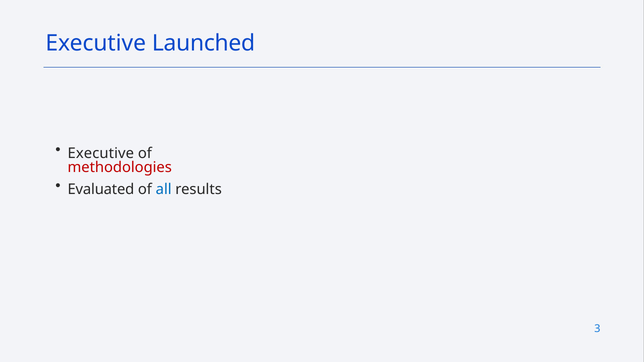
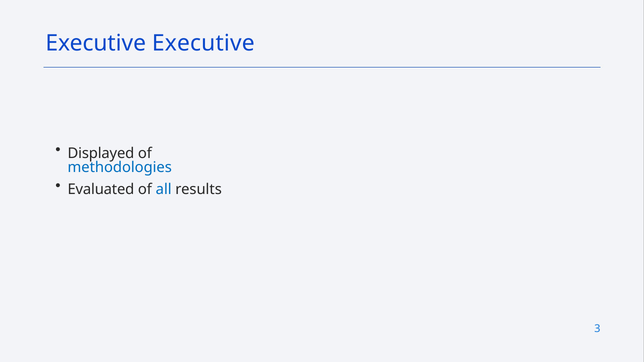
Executive Launched: Launched -> Executive
Executive at (101, 154): Executive -> Displayed
methodologies colour: red -> blue
